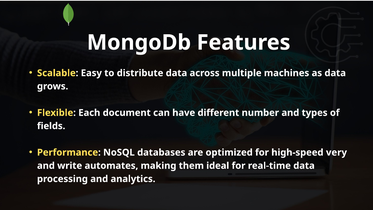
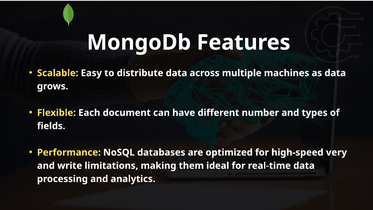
automates: automates -> limitations
